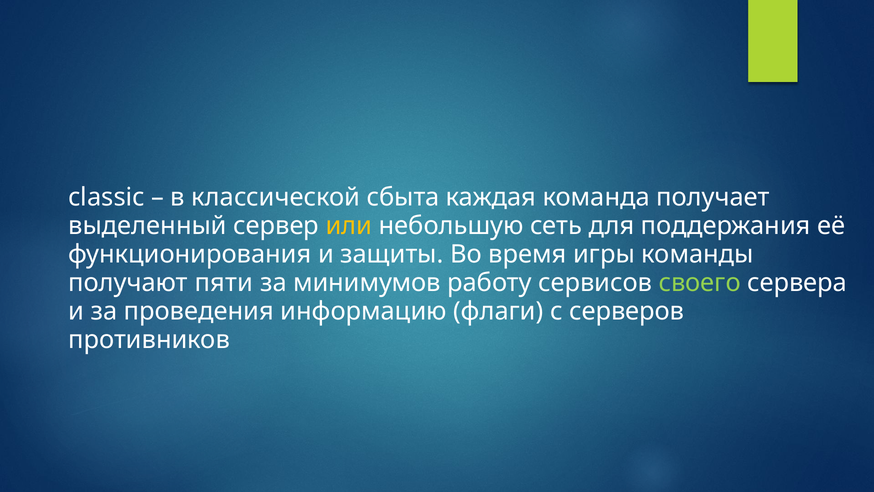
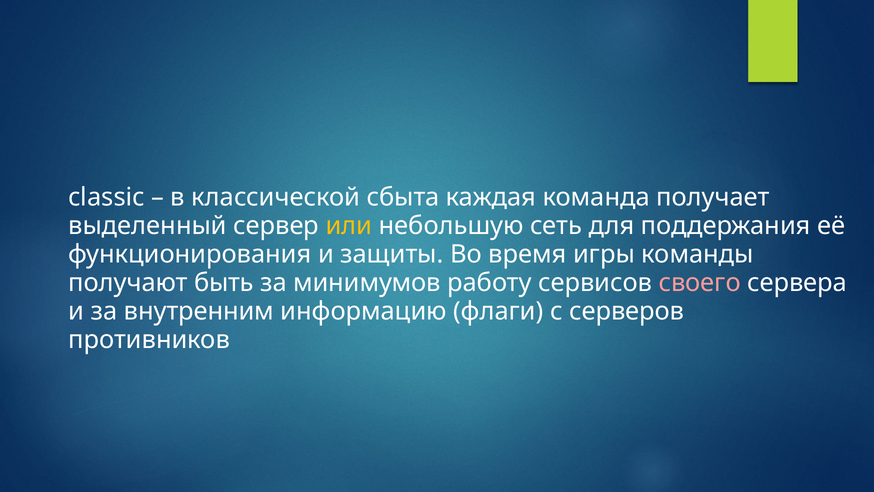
пяти: пяти -> быть
своего colour: light green -> pink
проведения: проведения -> внутренним
